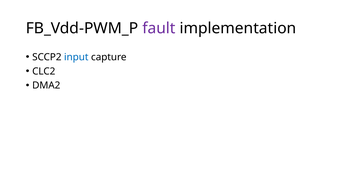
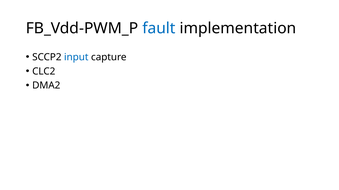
fault colour: purple -> blue
